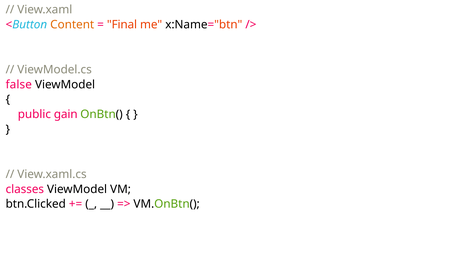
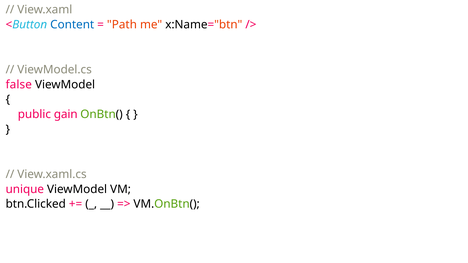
Content colour: orange -> blue
Final: Final -> Path
classes: classes -> unique
